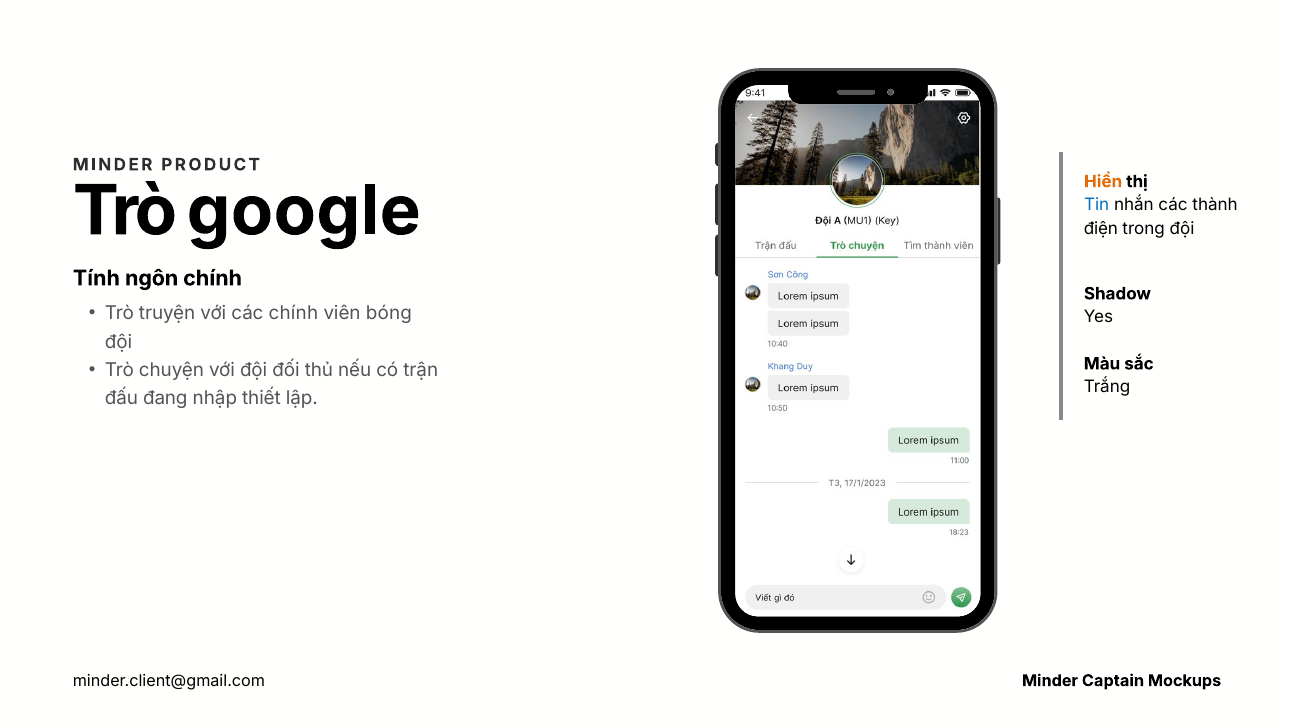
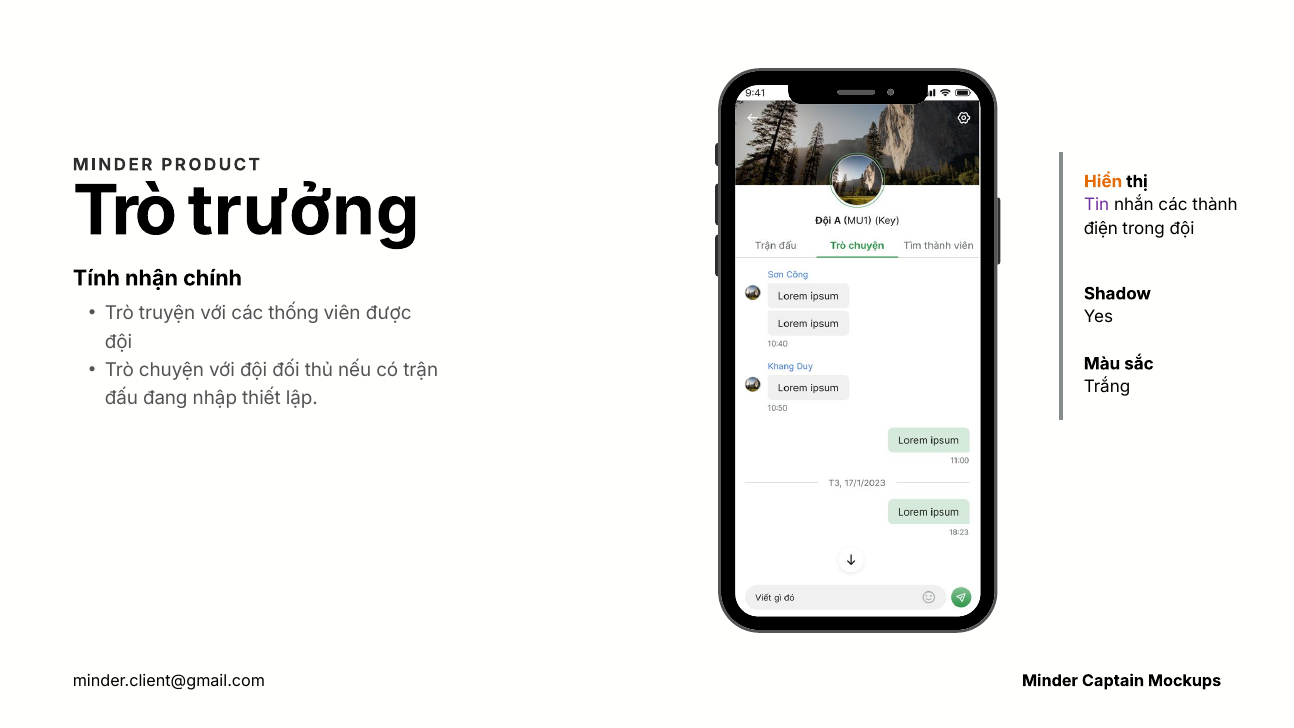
google: google -> trưởng
Tin colour: blue -> purple
ngôn: ngôn -> nhận
các chính: chính -> thống
bóng: bóng -> được
